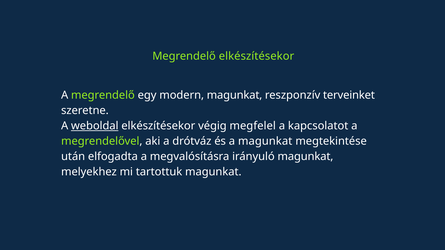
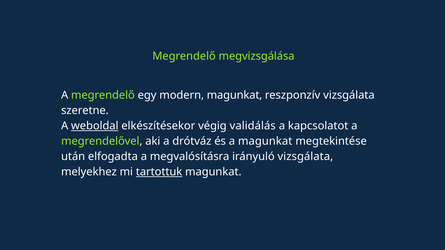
Megrendelő elkészítésekor: elkészítésekor -> megvizsgálása
reszponzív terveinket: terveinket -> vizsgálata
megfelel: megfelel -> validálás
irányuló magunkat: magunkat -> vizsgálata
tartottuk underline: none -> present
